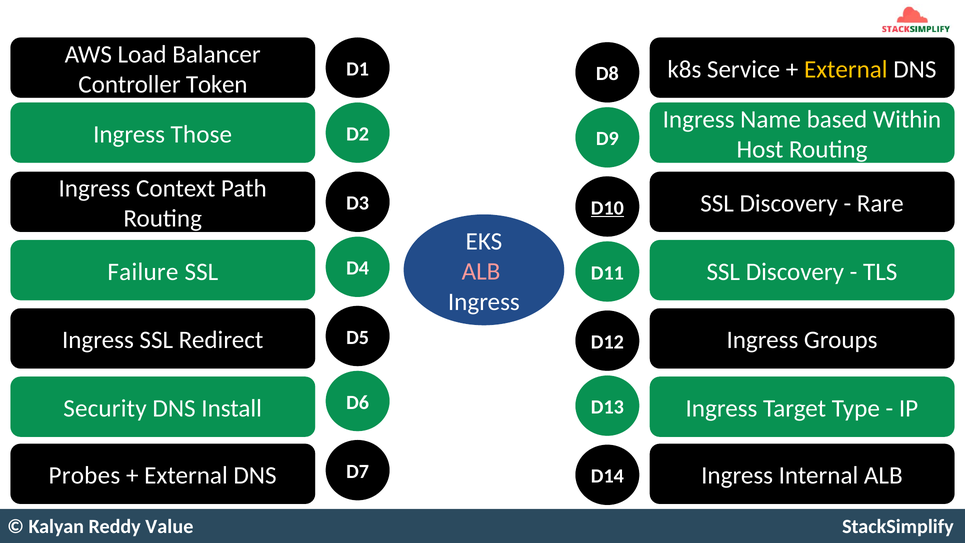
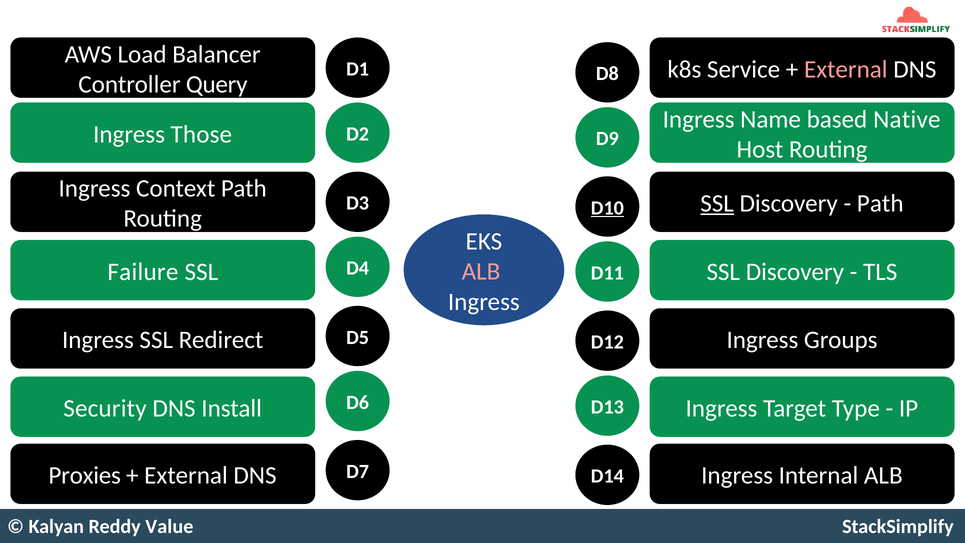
External at (846, 69) colour: yellow -> pink
Token: Token -> Query
Within: Within -> Native
SSL at (717, 203) underline: none -> present
Rare at (880, 203): Rare -> Path
Probes: Probes -> Proxies
